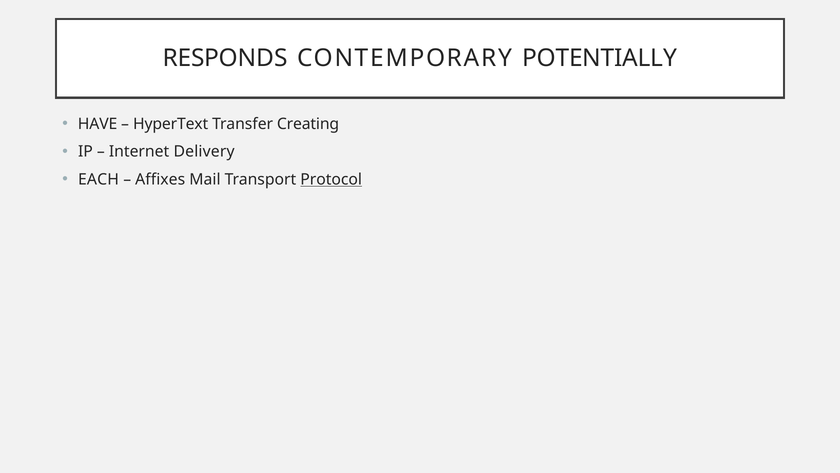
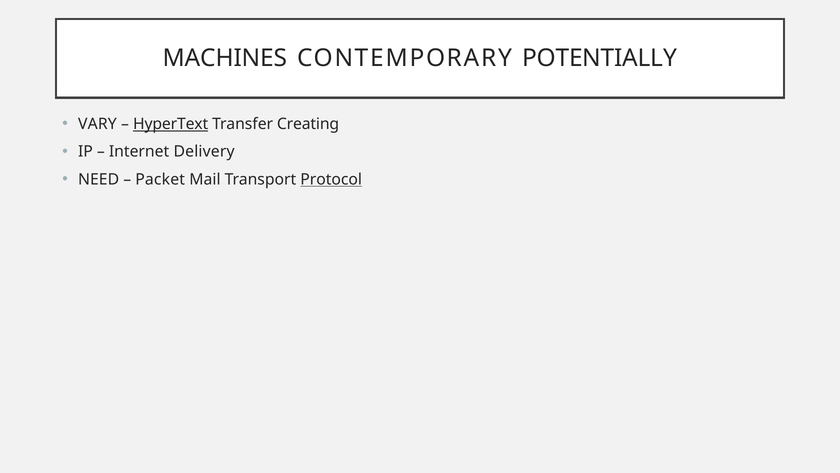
RESPONDS: RESPONDS -> MACHINES
HAVE: HAVE -> VARY
HyperText underline: none -> present
EACH: EACH -> NEED
Affixes: Affixes -> Packet
